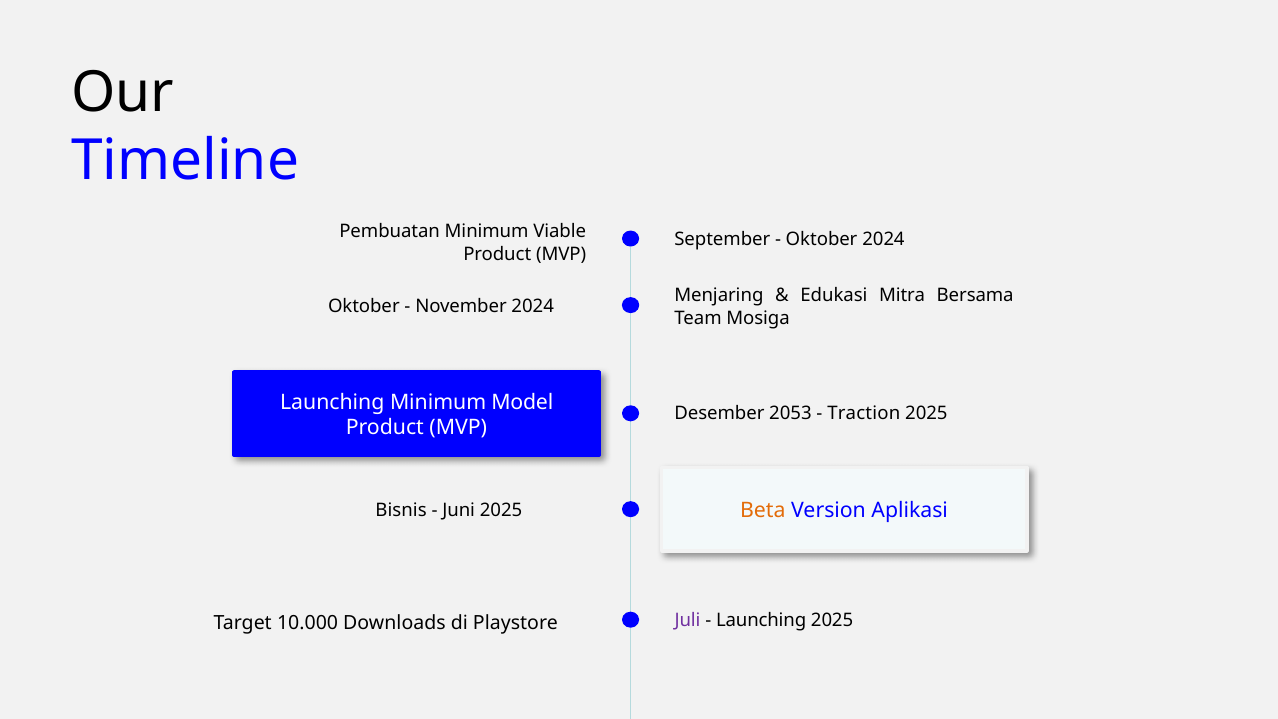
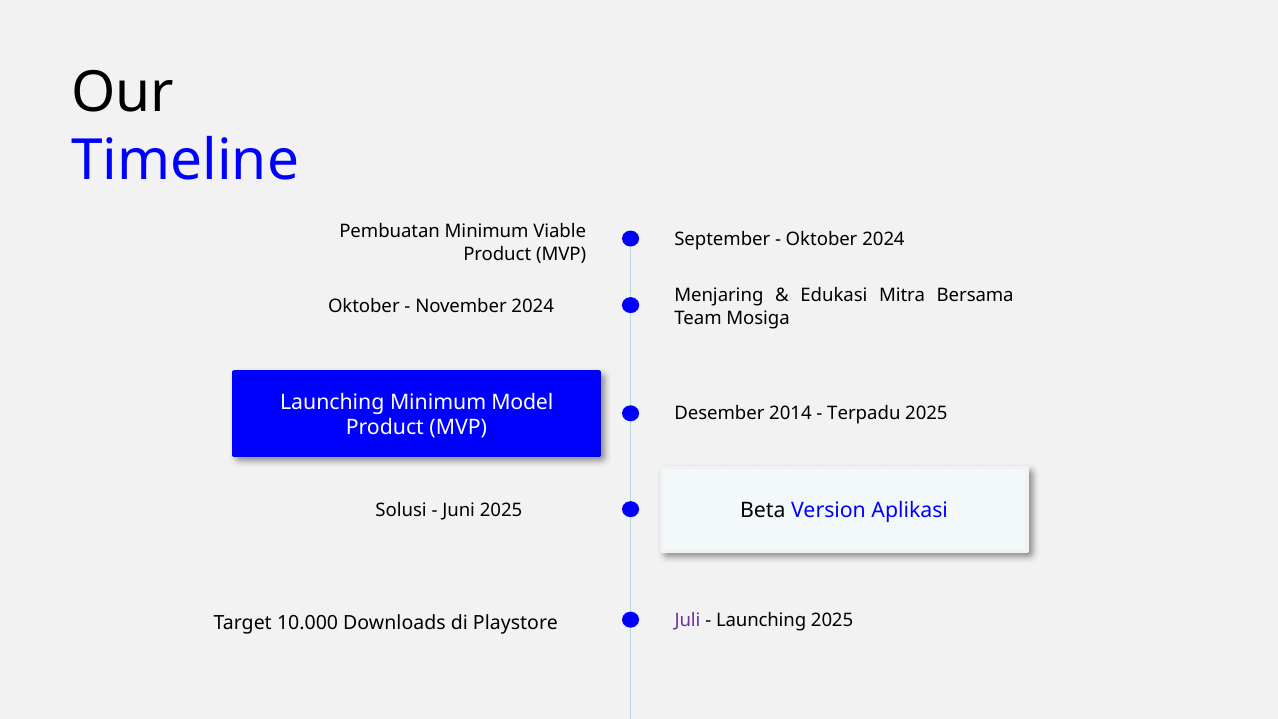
2053: 2053 -> 2014
Traction: Traction -> Terpadu
Beta colour: orange -> black
Bisnis: Bisnis -> Solusi
